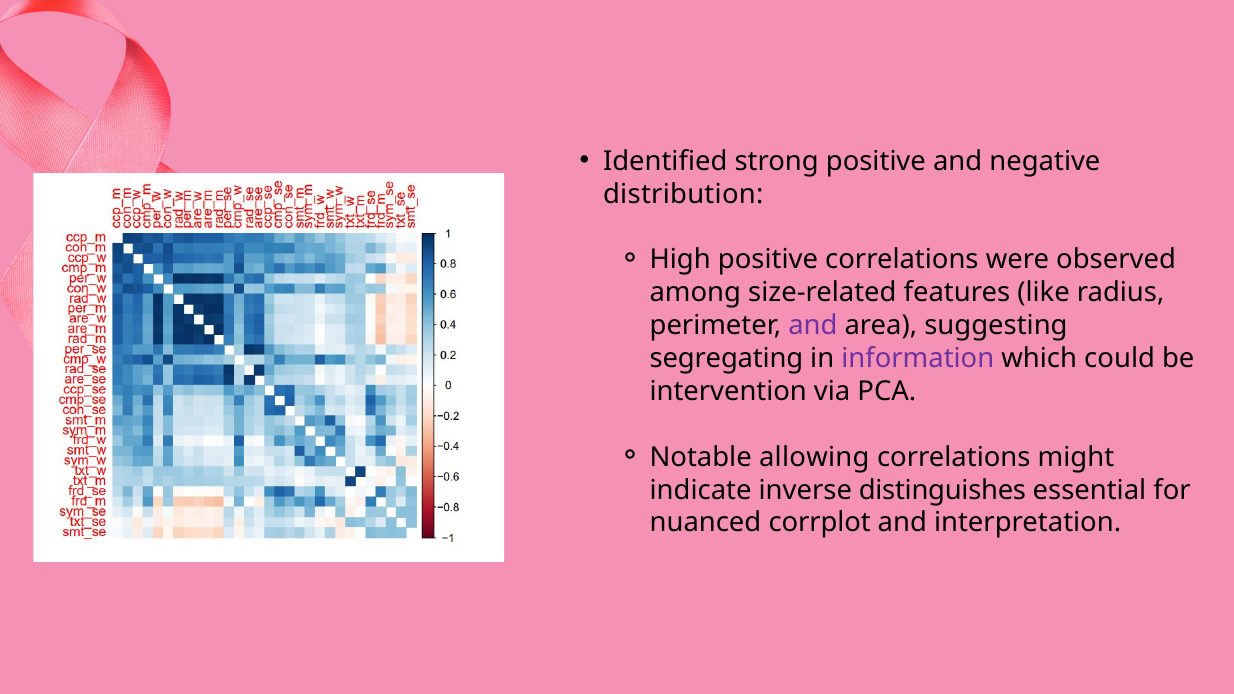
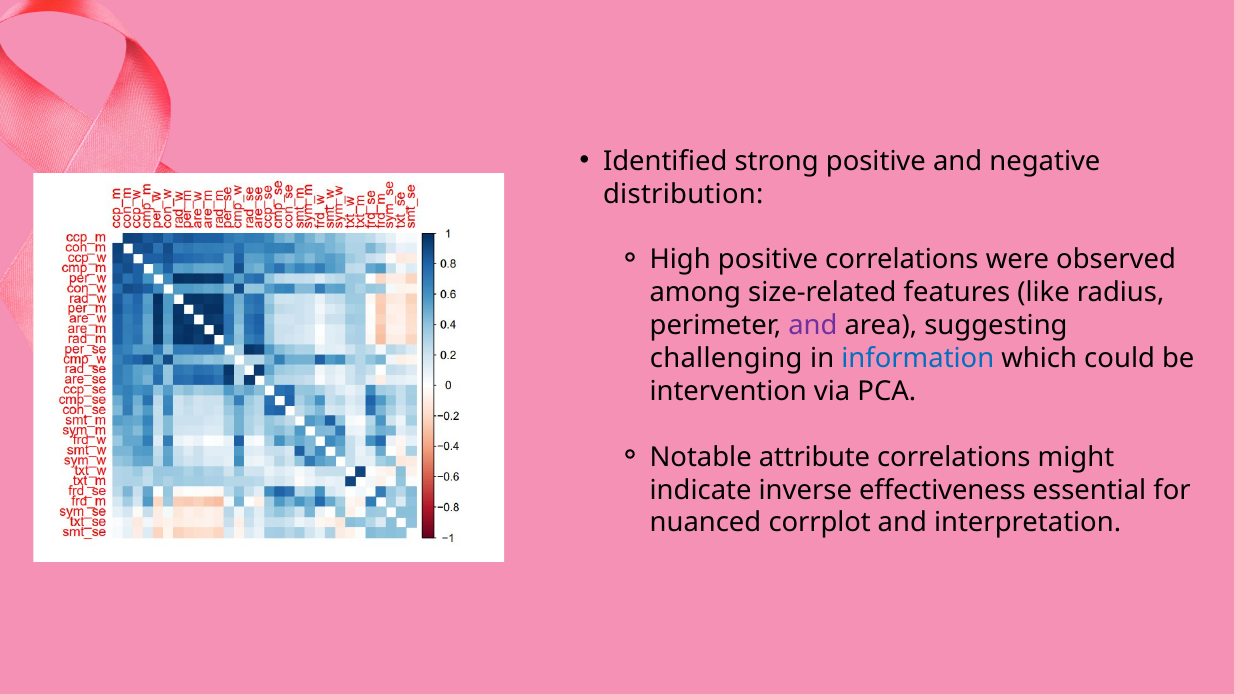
segregating: segregating -> challenging
information colour: purple -> blue
allowing: allowing -> attribute
distinguishes: distinguishes -> effectiveness
